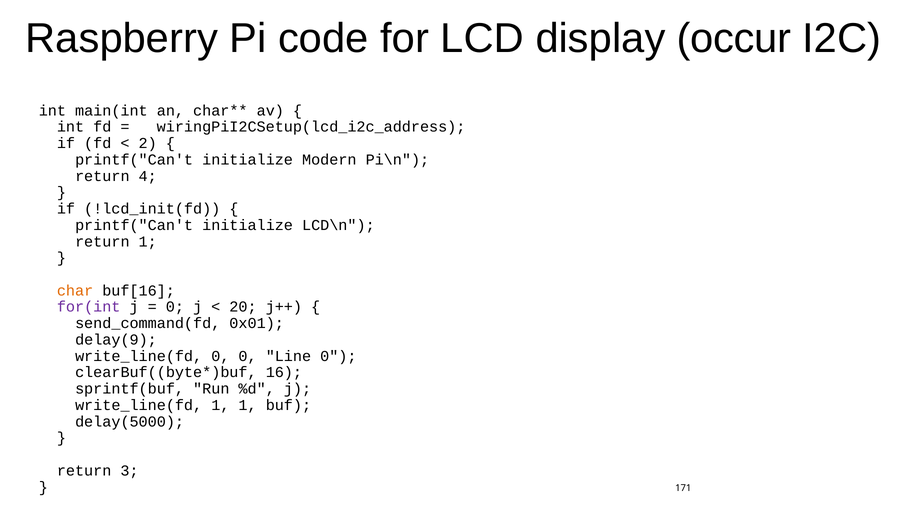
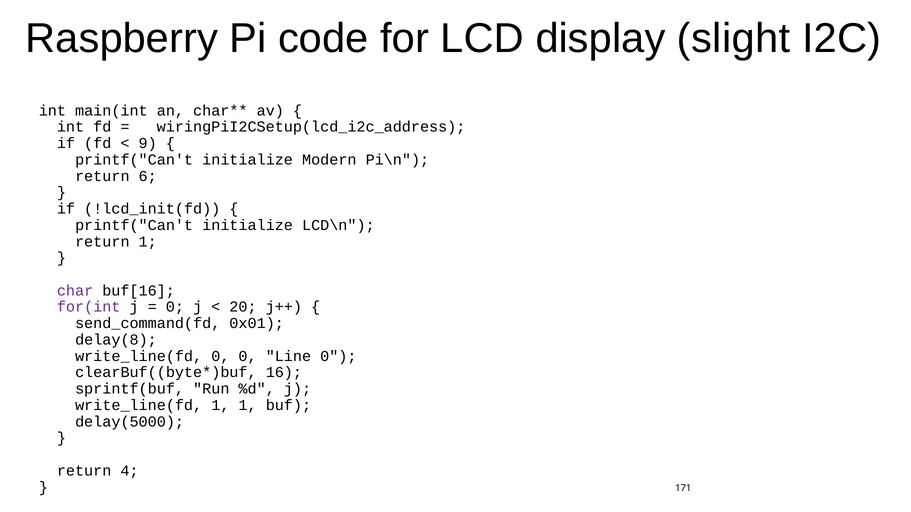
occur: occur -> slight
2: 2 -> 9
4: 4 -> 6
char colour: orange -> purple
delay(9: delay(9 -> delay(8
3: 3 -> 4
